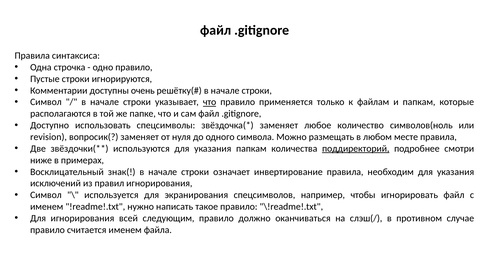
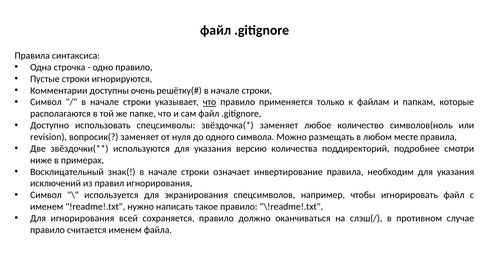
указания папкам: папкам -> версию
поддиректорий underline: present -> none
следующим: следующим -> сохраняется
